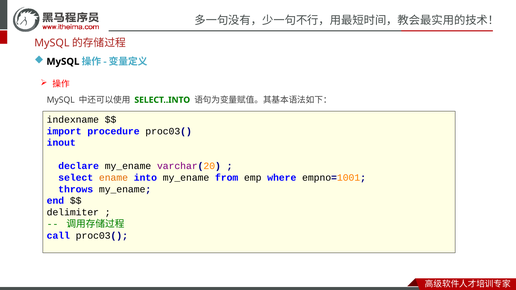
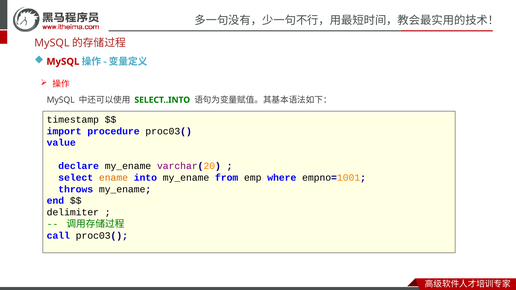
MySQL at (63, 62) colour: black -> red
indexname: indexname -> timestamp
inout: inout -> value
